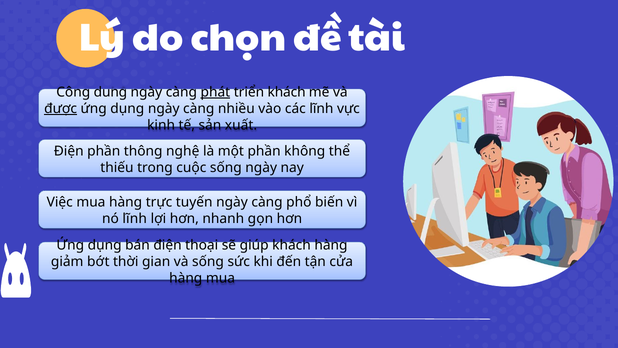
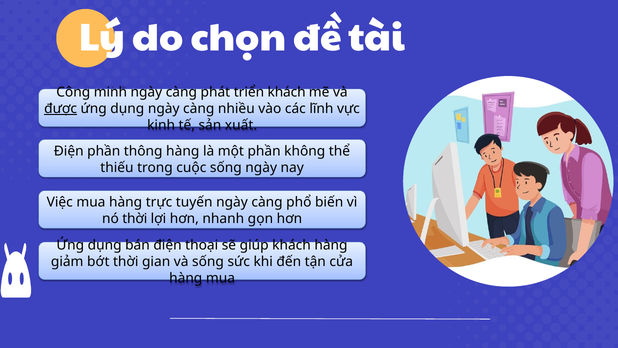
dụng: dụng -> minh
phát underline: present -> none
thông nghệ: nghệ -> hàng
nó lĩnh: lĩnh -> thời
